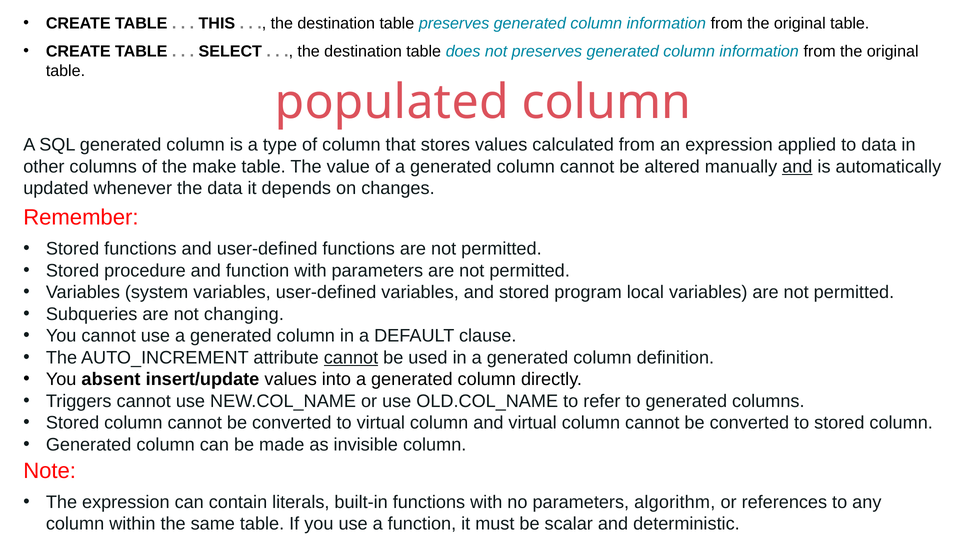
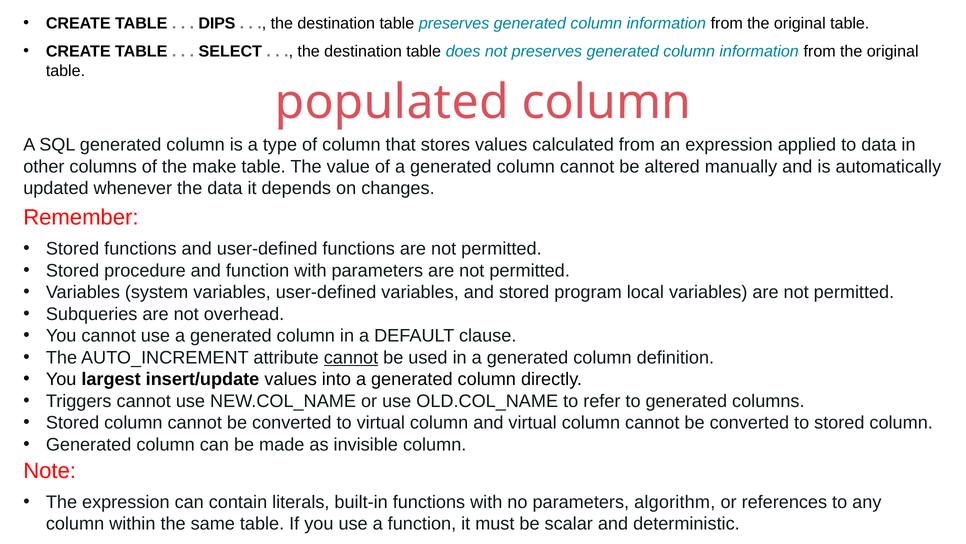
THIS: THIS -> DIPS
and at (797, 166) underline: present -> none
changing: changing -> overhead
absent: absent -> largest
